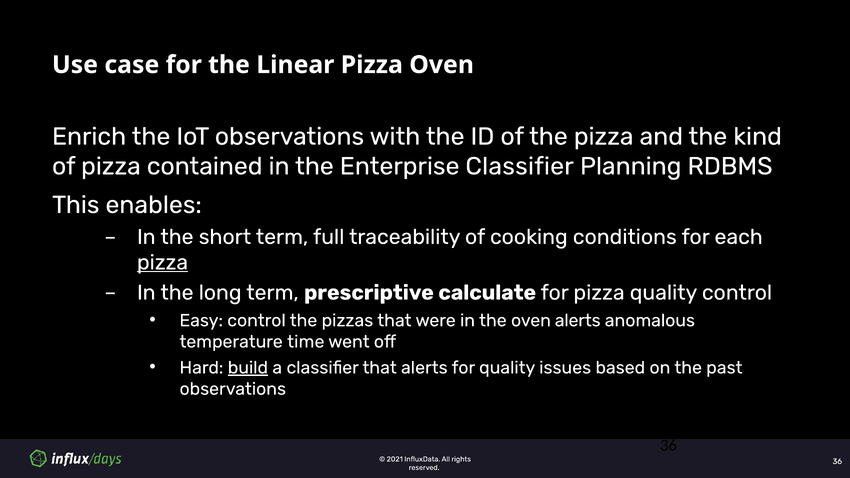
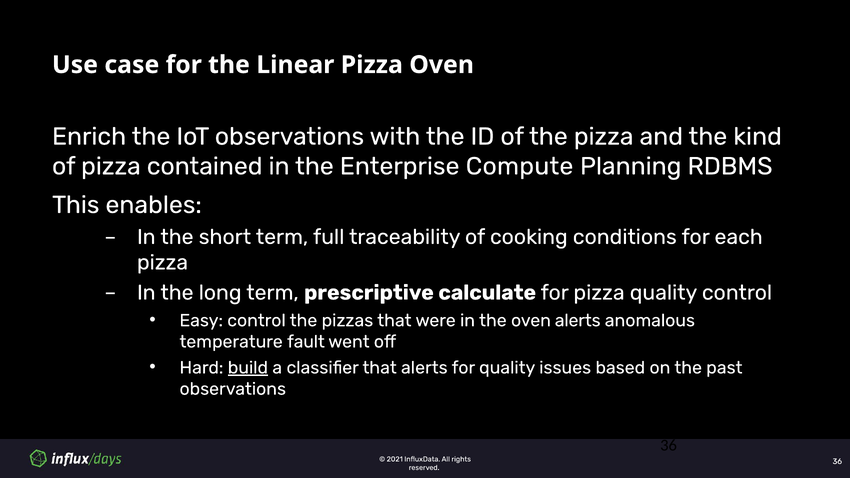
Enterprise Classifier: Classifier -> Compute
pizza at (163, 262) underline: present -> none
time: time -> fault
